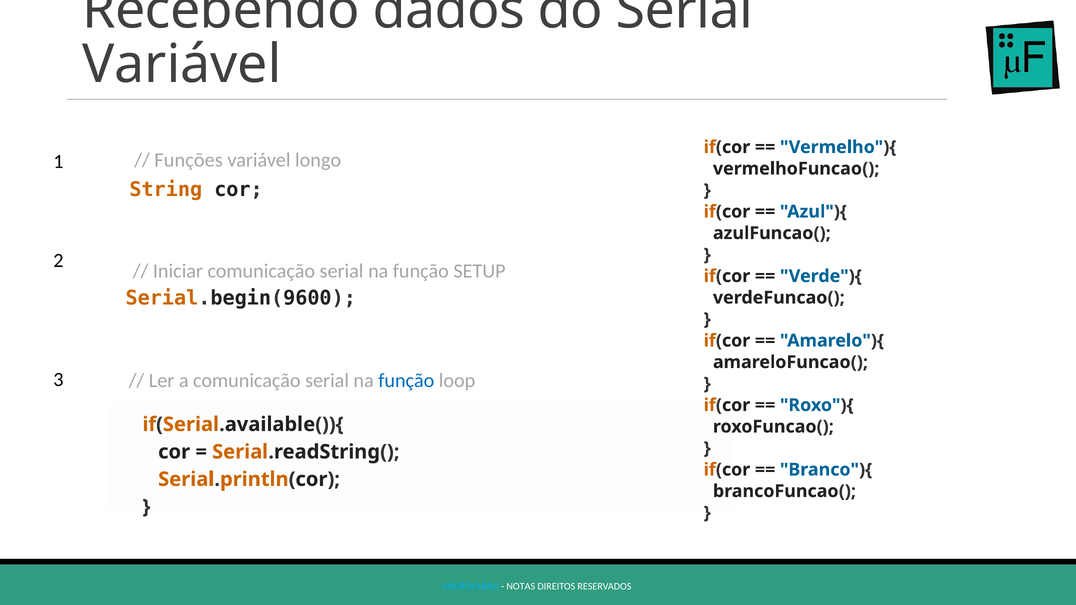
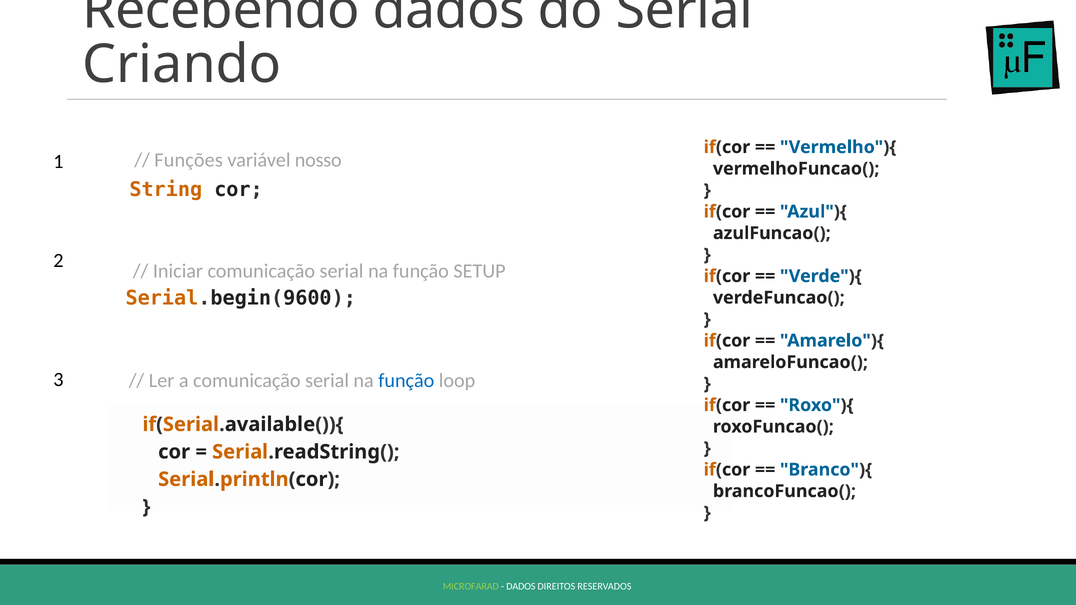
Variável at (182, 65): Variável -> Criando
longo: longo -> nosso
MICROFARAD colour: light blue -> light green
NOTAS at (521, 587): NOTAS -> DADOS
